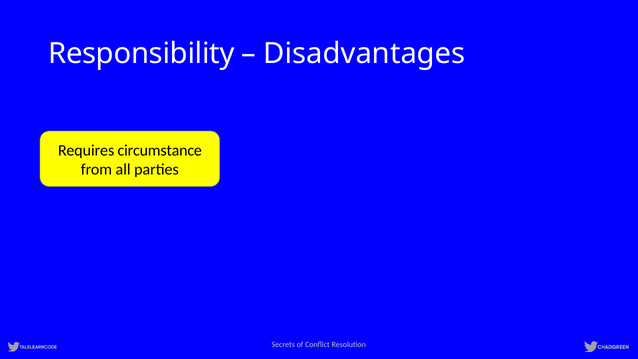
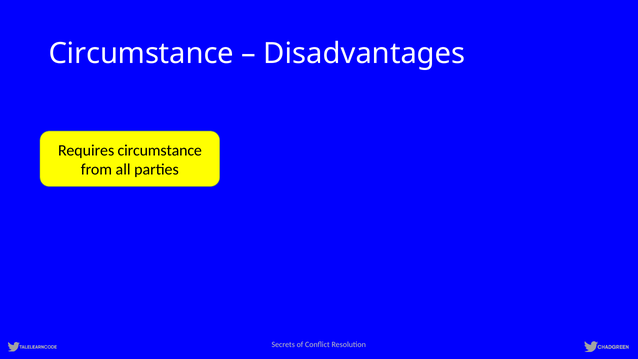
Responsibility at (141, 54): Responsibility -> Circumstance
